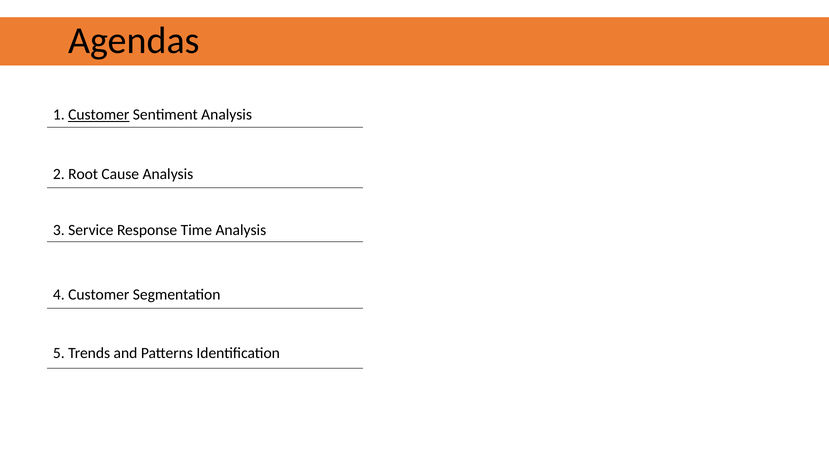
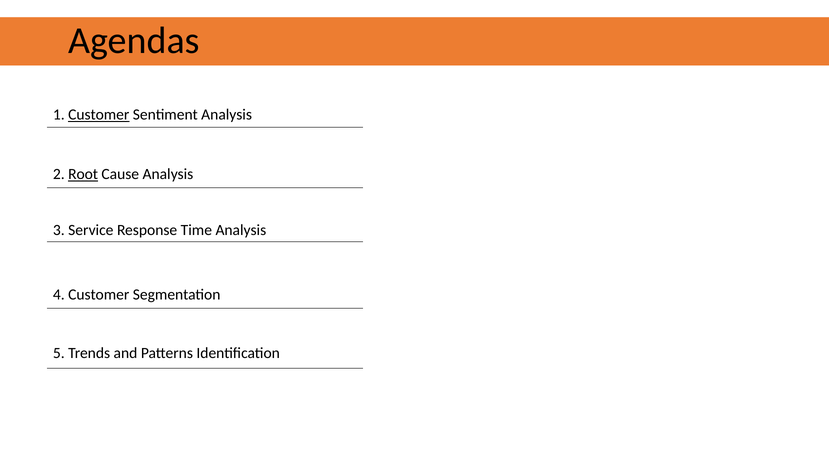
Root underline: none -> present
